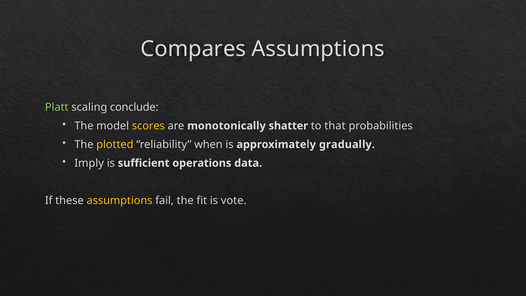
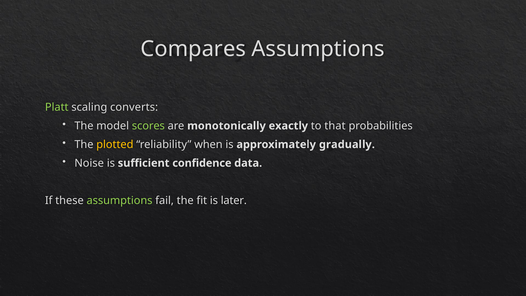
conclude: conclude -> converts
scores colour: yellow -> light green
shatter: shatter -> exactly
Imply: Imply -> Noise
operations: operations -> confidence
assumptions at (119, 200) colour: yellow -> light green
vote: vote -> later
